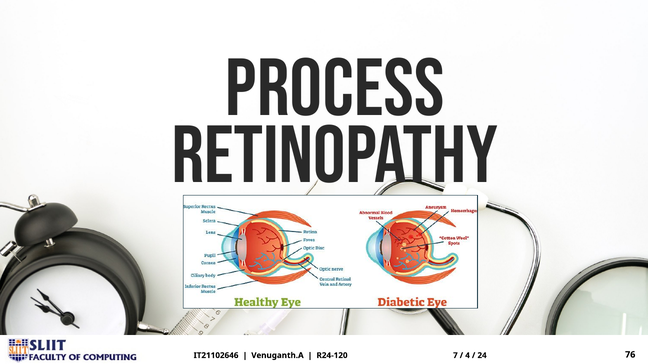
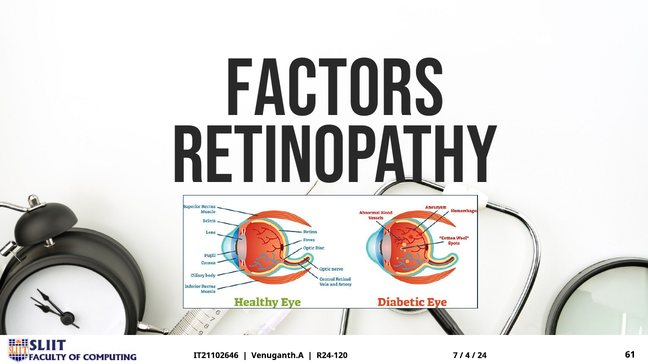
PROCESS: PROCESS -> FACTORS
76: 76 -> 61
